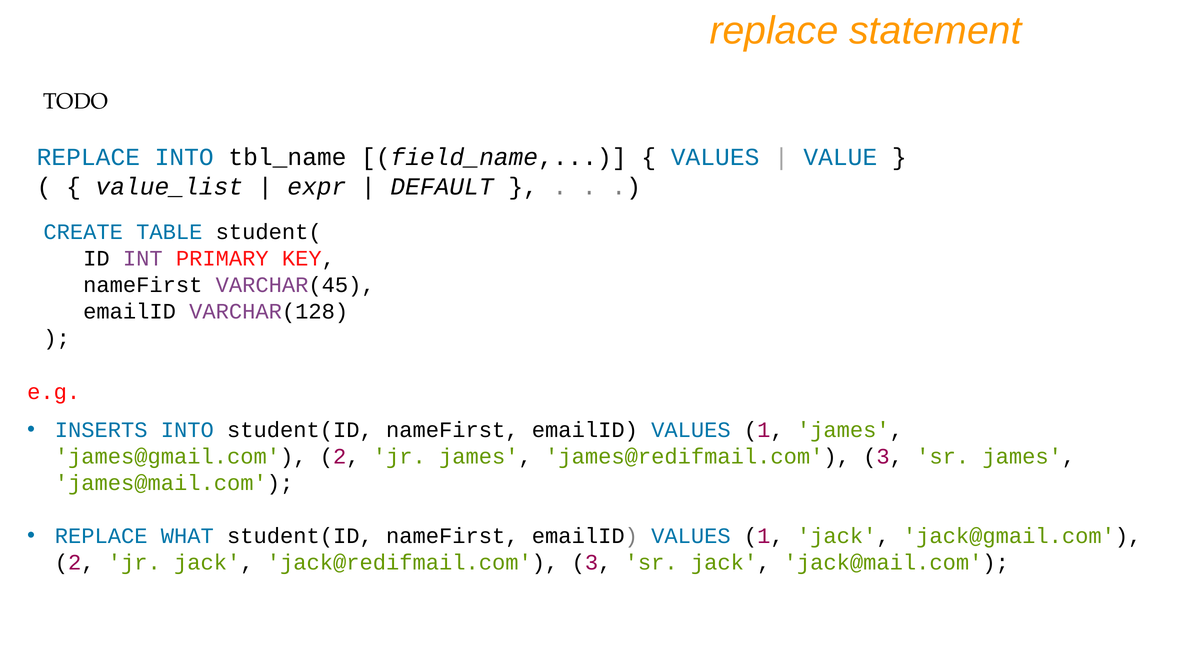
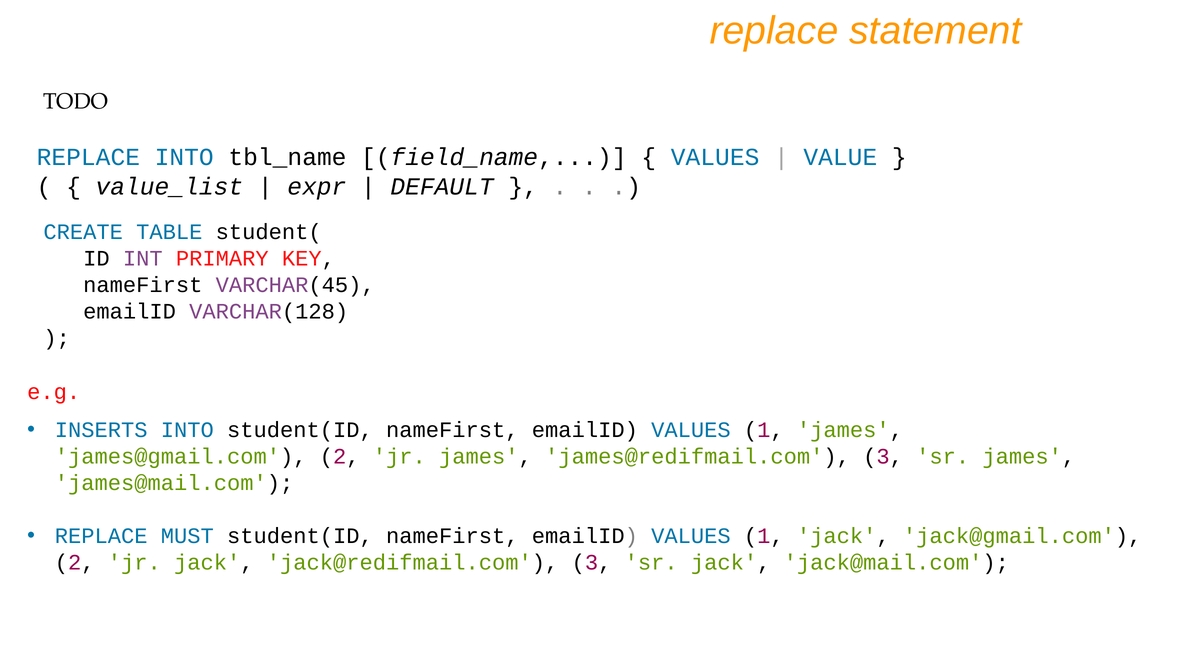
WHAT: WHAT -> MUST
